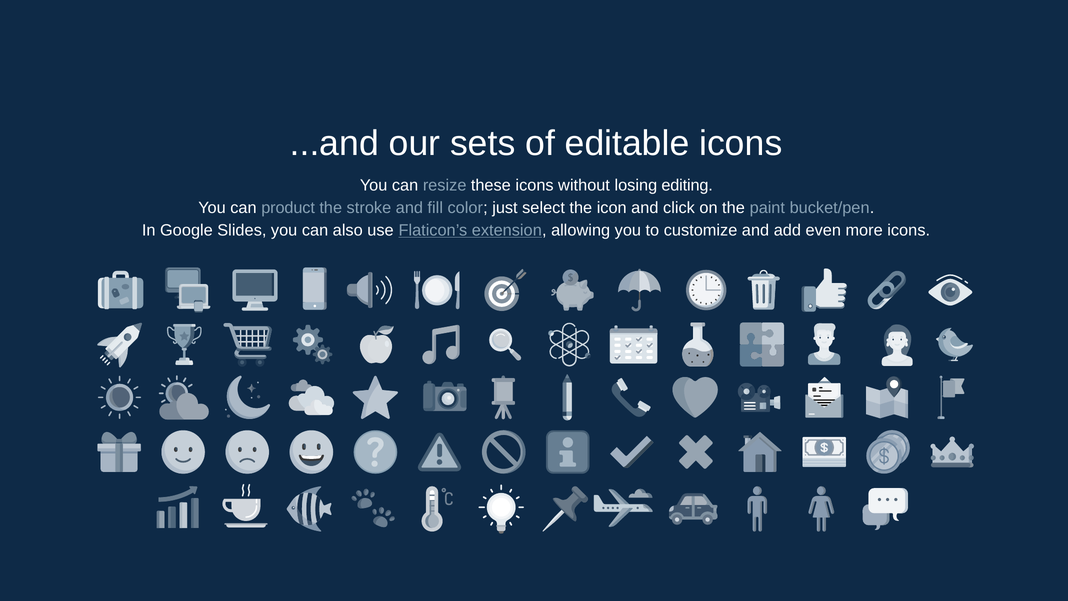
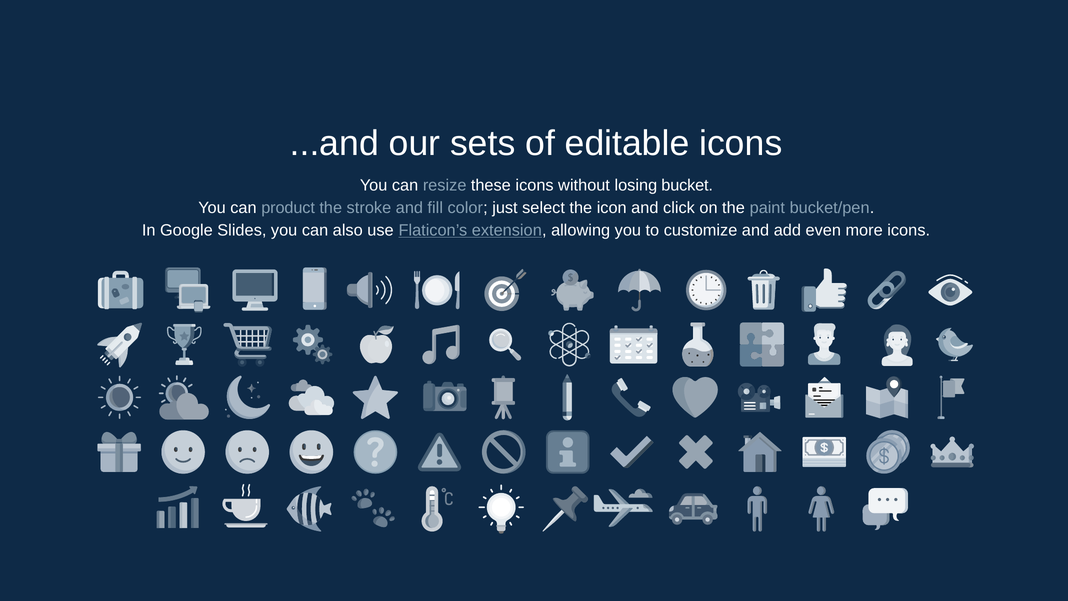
editing: editing -> bucket
